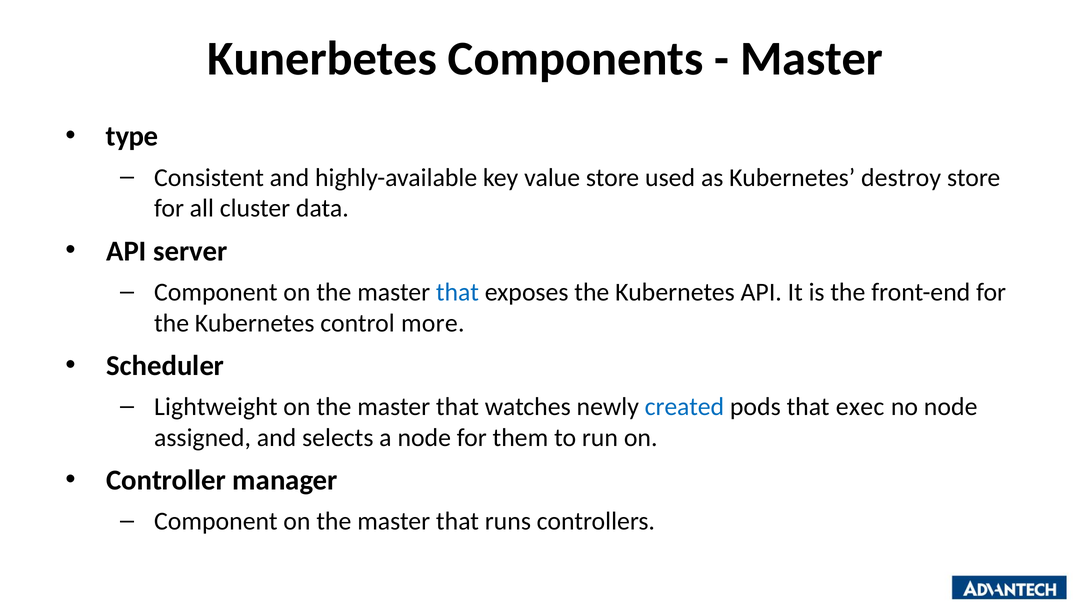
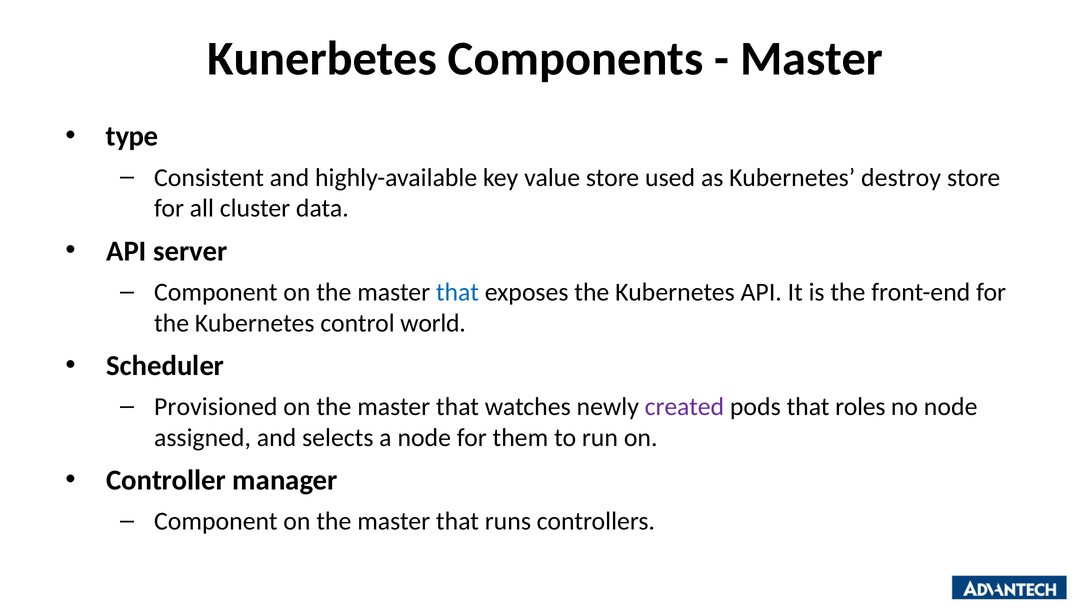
more: more -> world
Lightweight: Lightweight -> Provisioned
created colour: blue -> purple
exec: exec -> roles
